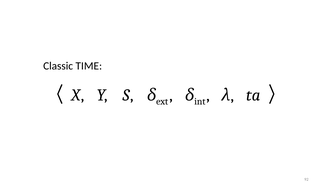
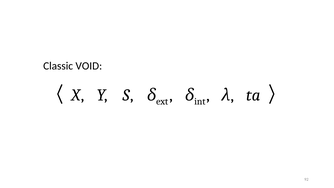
TIME: TIME -> VOID
